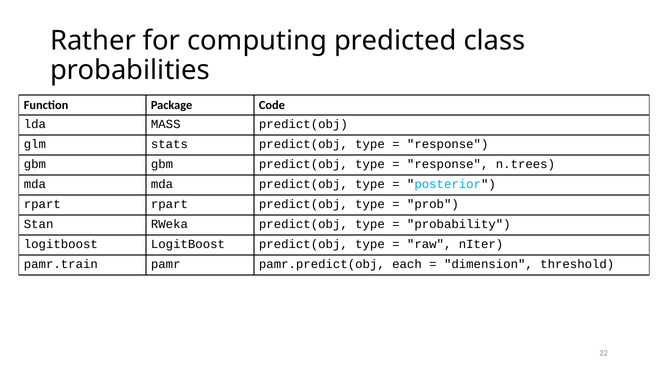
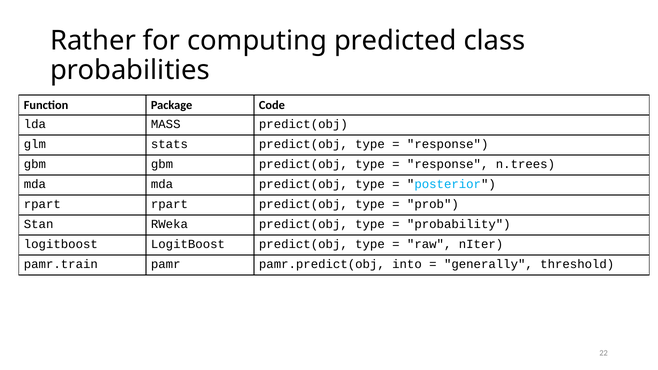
each: each -> into
dimension: dimension -> generally
